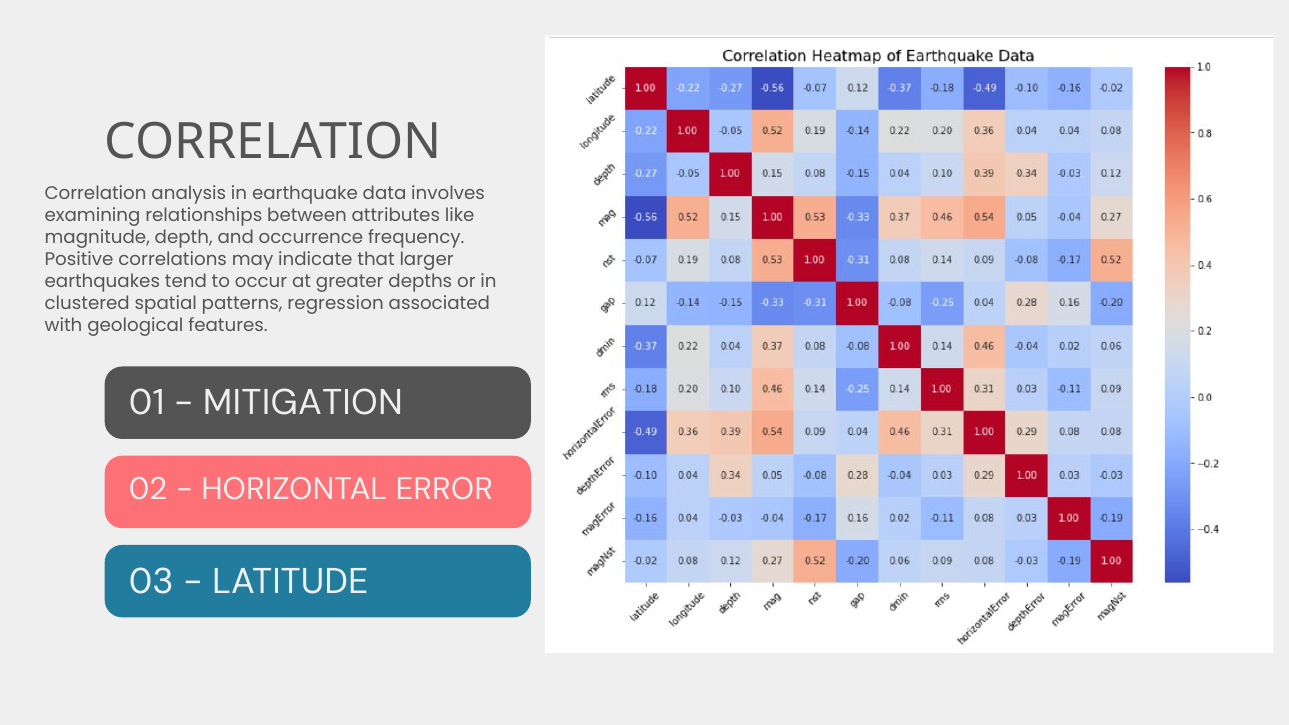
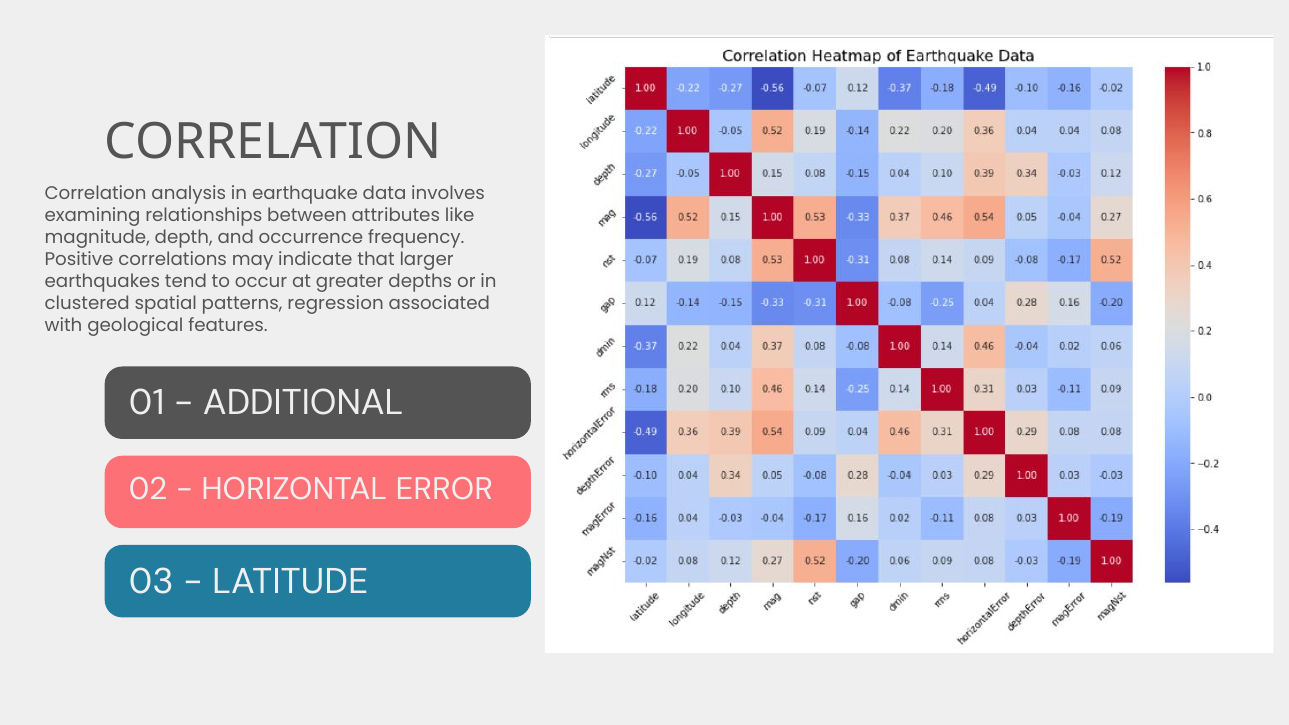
MITIGATION: MITIGATION -> ADDITIONAL
